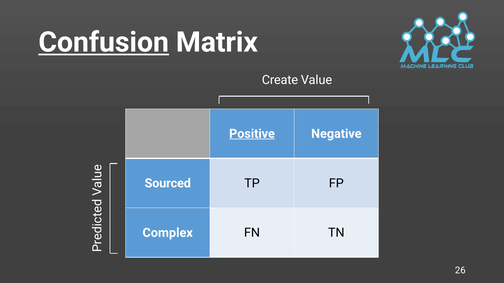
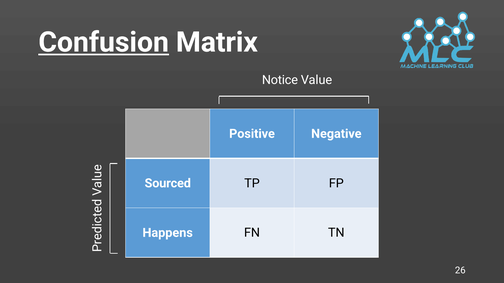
Create: Create -> Notice
Positive underline: present -> none
Complex: Complex -> Happens
